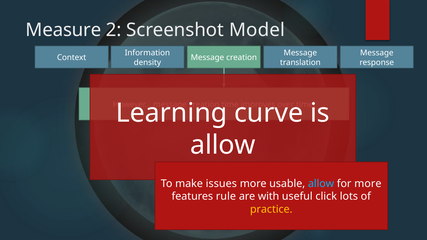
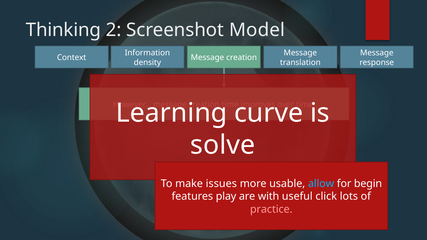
Measure: Measure -> Thinking
allow at (223, 145): allow -> solve
for more: more -> begin
rule: rule -> play
practice colour: yellow -> pink
